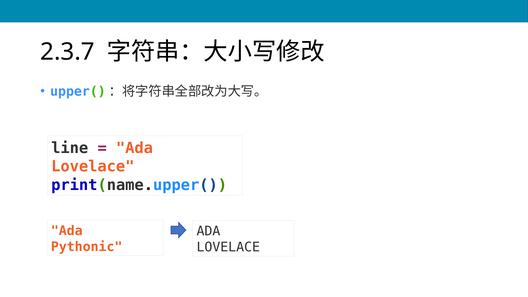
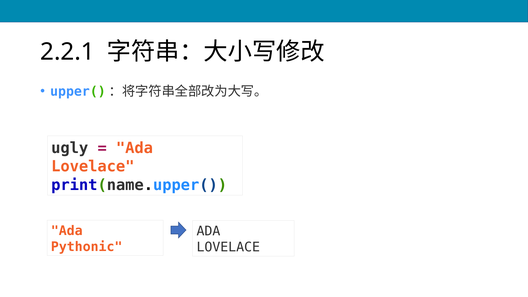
2.3.7: 2.3.7 -> 2.2.1
line: line -> ugly
